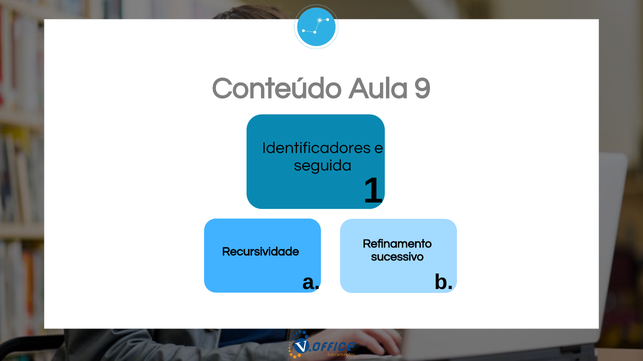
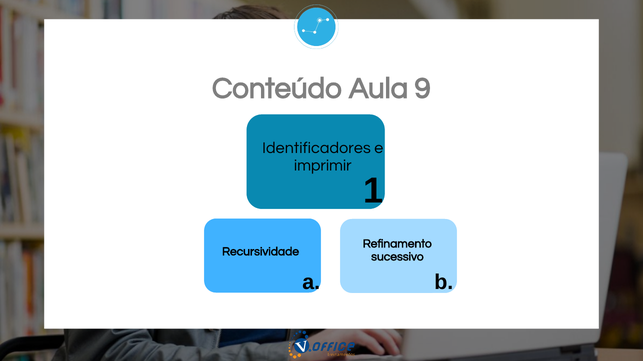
seguida: seguida -> imprimir
